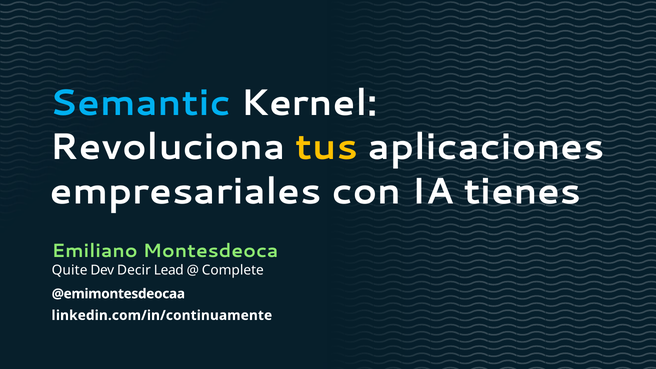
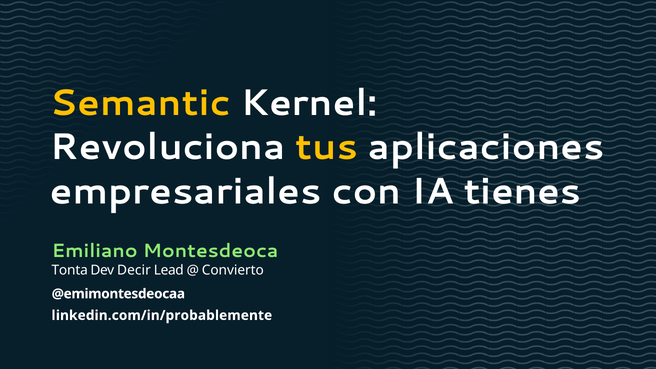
Semantic colour: light blue -> yellow
Quite: Quite -> Tonta
Complete: Complete -> Convierto
linkedin.com/in/continuamente: linkedin.com/in/continuamente -> linkedin.com/in/probablemente
